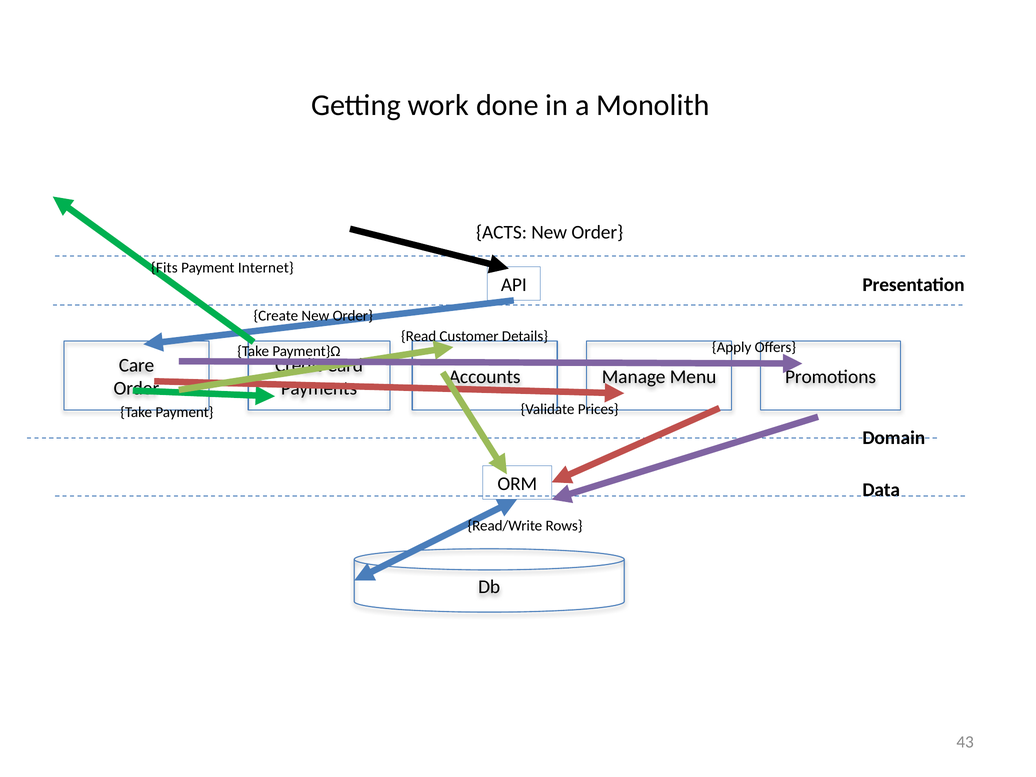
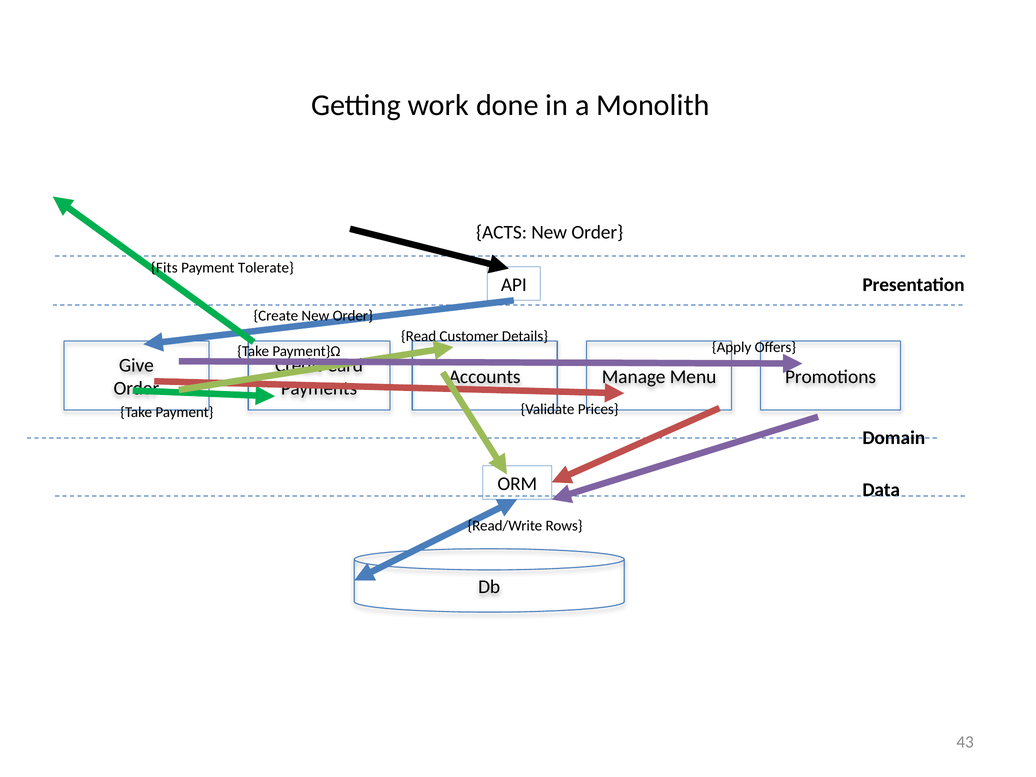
Internet: Internet -> Tolerate
Care: Care -> Give
